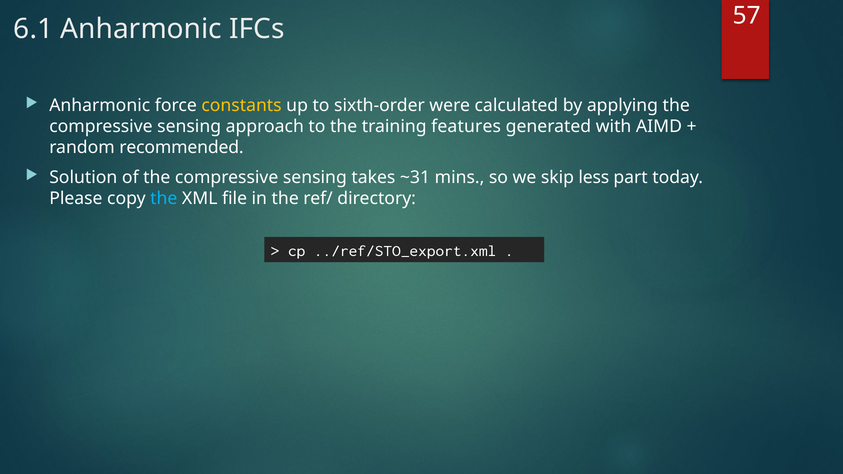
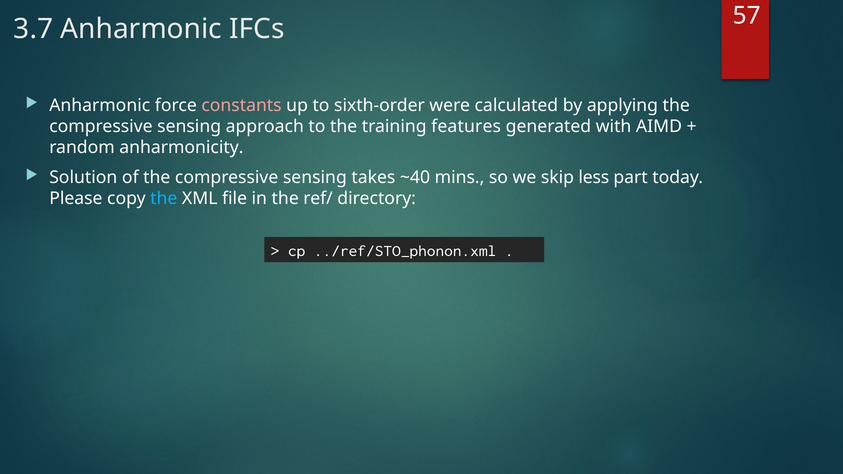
6.1: 6.1 -> 3.7
constants colour: yellow -> pink
recommended: recommended -> anharmonicity
~31: ~31 -> ~40
../ref/STO_export.xml: ../ref/STO_export.xml -> ../ref/STO_phonon.xml
